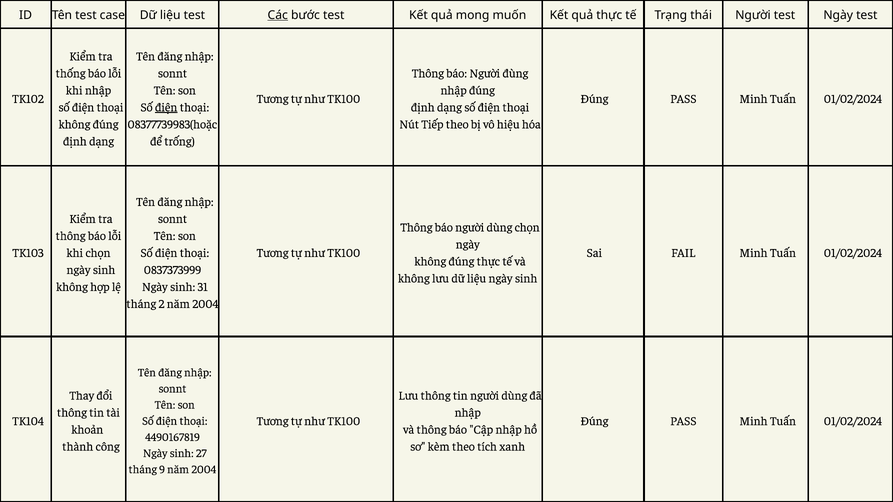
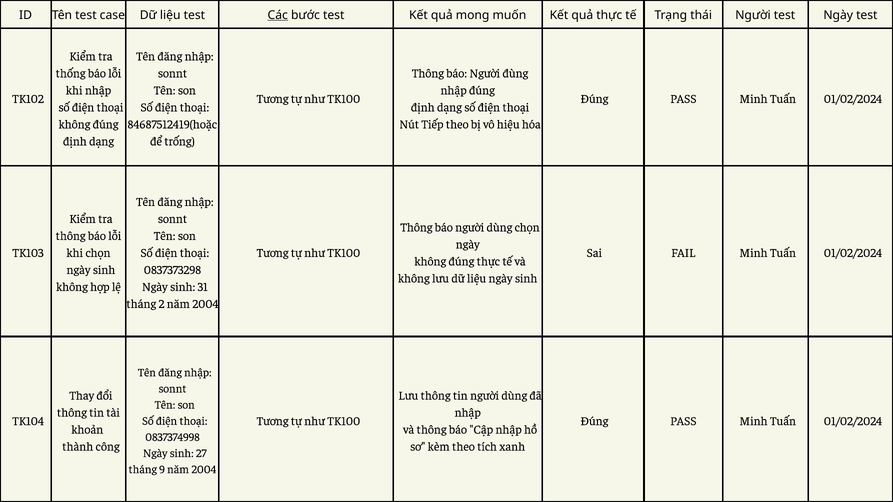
điện at (166, 107) underline: present -> none
08377739983(hoặc: 08377739983(hoặc -> 84687512419(hoặc
0837373999: 0837373999 -> 0837373298
4490167819: 4490167819 -> 0837374998
